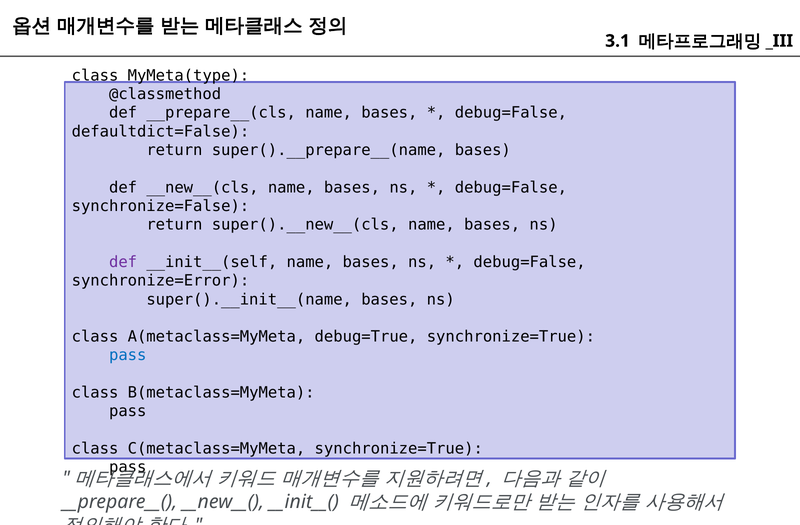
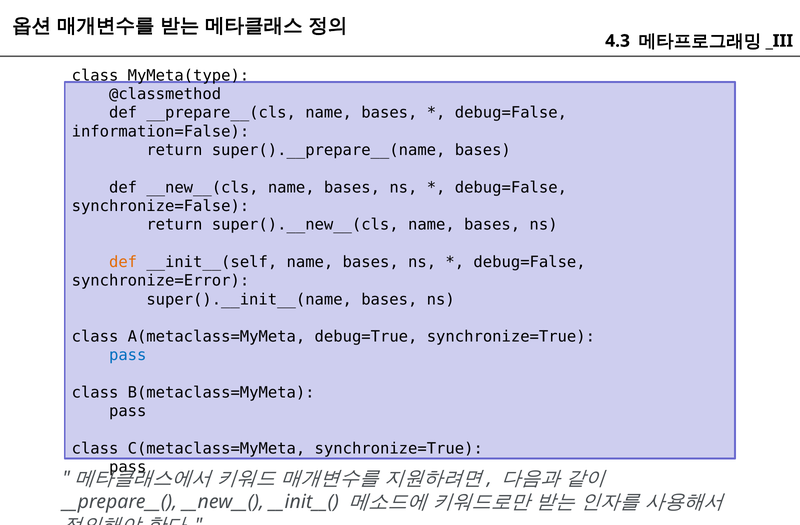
3.1: 3.1 -> 4.3
defaultdict=False: defaultdict=False -> information=False
def at (123, 262) colour: purple -> orange
